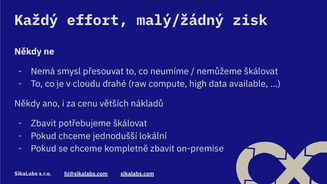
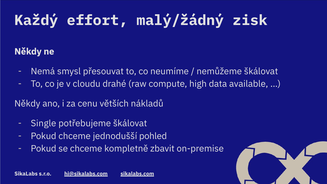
Zbavit at (44, 123): Zbavit -> Single
lokální: lokální -> pohled
